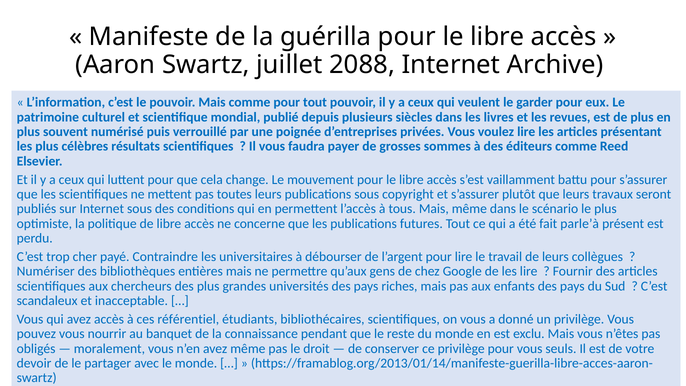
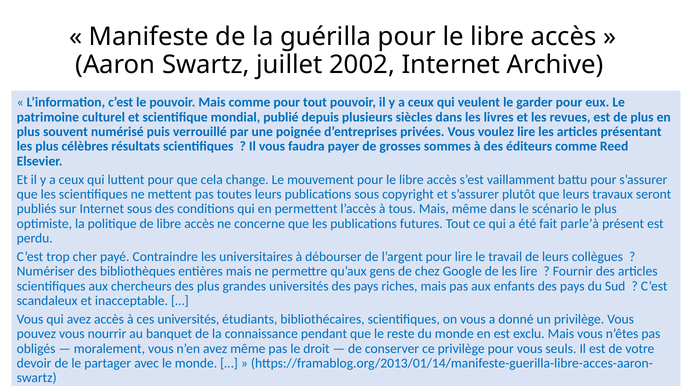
2088: 2088 -> 2002
ces référentiel: référentiel -> universités
